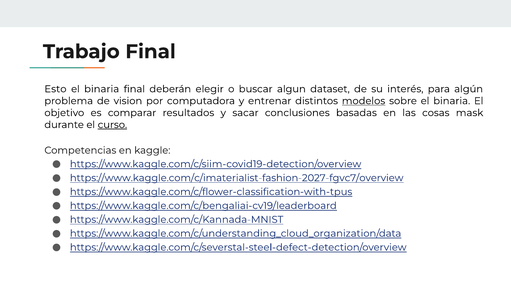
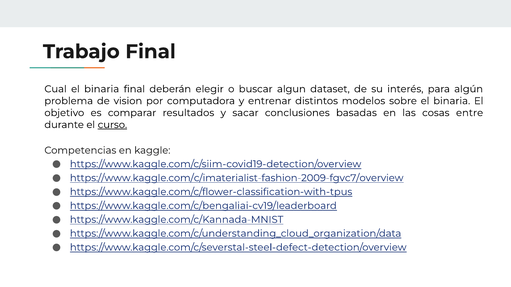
Esto: Esto -> Cual
modelos underline: present -> none
mask: mask -> entre
https://www.kaggle.com/c/imaterialist-fashion-2027-fgvc7/overview: https://www.kaggle.com/c/imaterialist-fashion-2027-fgvc7/overview -> https://www.kaggle.com/c/imaterialist-fashion-2009-fgvc7/overview
